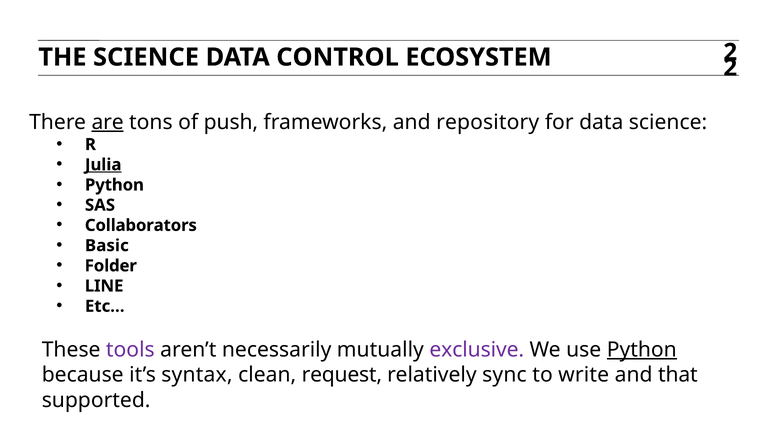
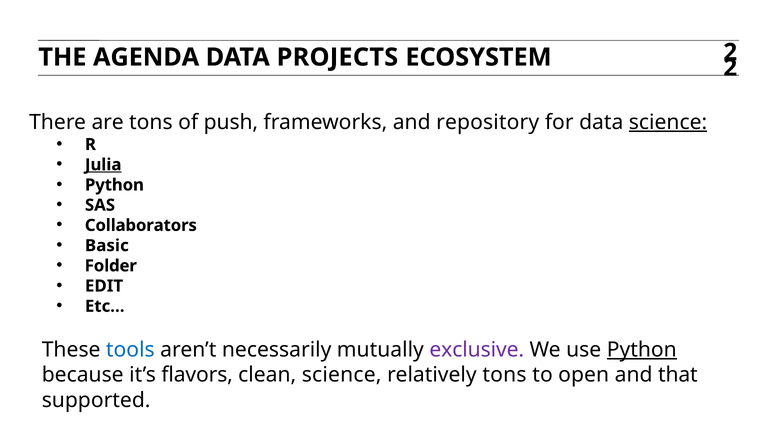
THE SCIENCE: SCIENCE -> AGENDA
CONTROL: CONTROL -> PROJECTS
are underline: present -> none
science at (668, 122) underline: none -> present
LINE: LINE -> EDIT
tools colour: purple -> blue
syntax: syntax -> flavors
clean request: request -> science
relatively sync: sync -> tons
write: write -> open
